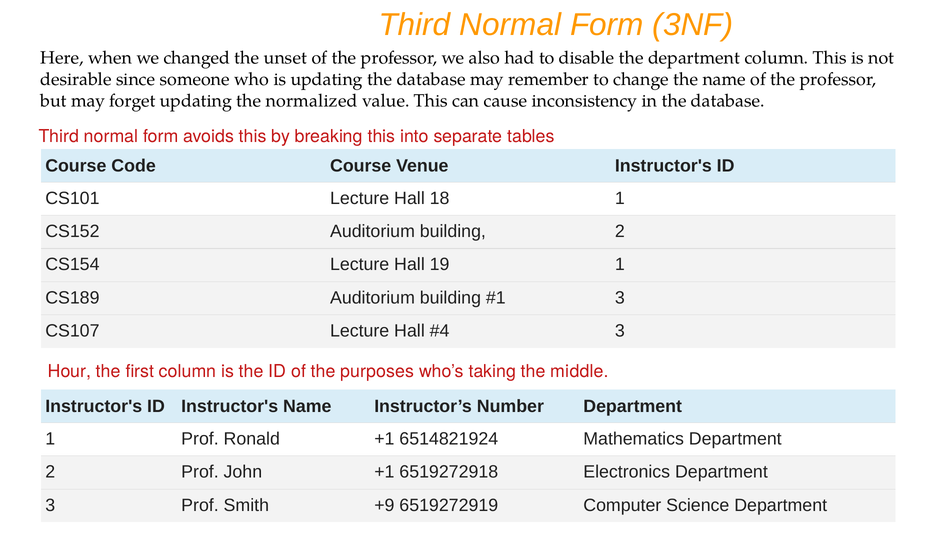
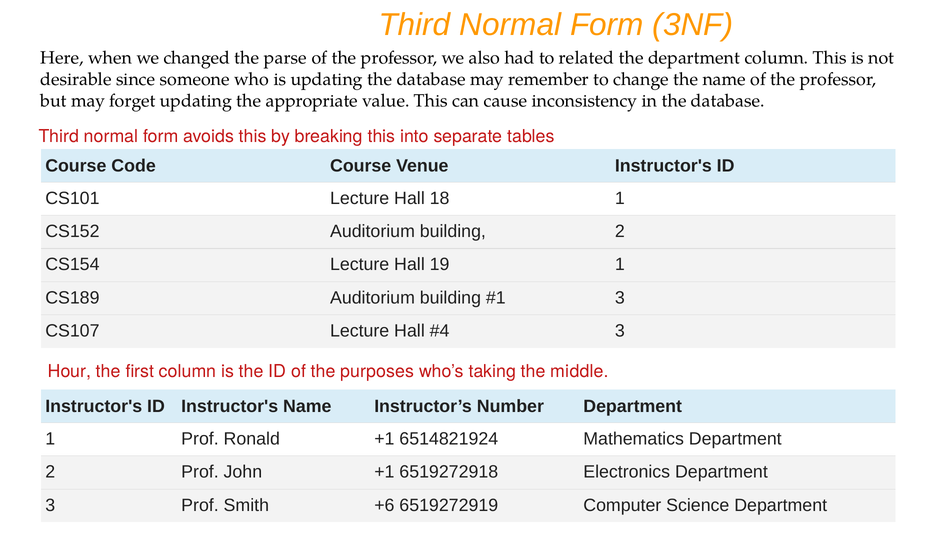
unset: unset -> parse
disable: disable -> related
normalized: normalized -> appropriate
+9: +9 -> +6
